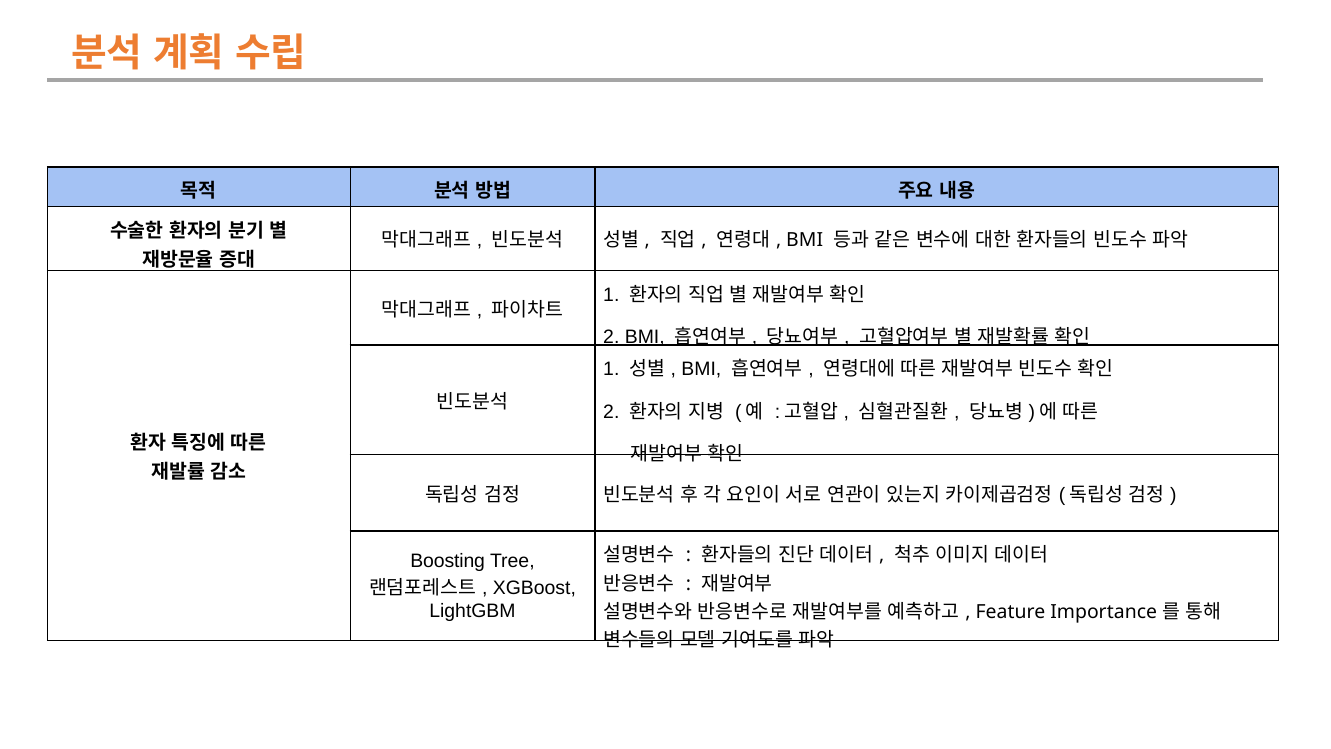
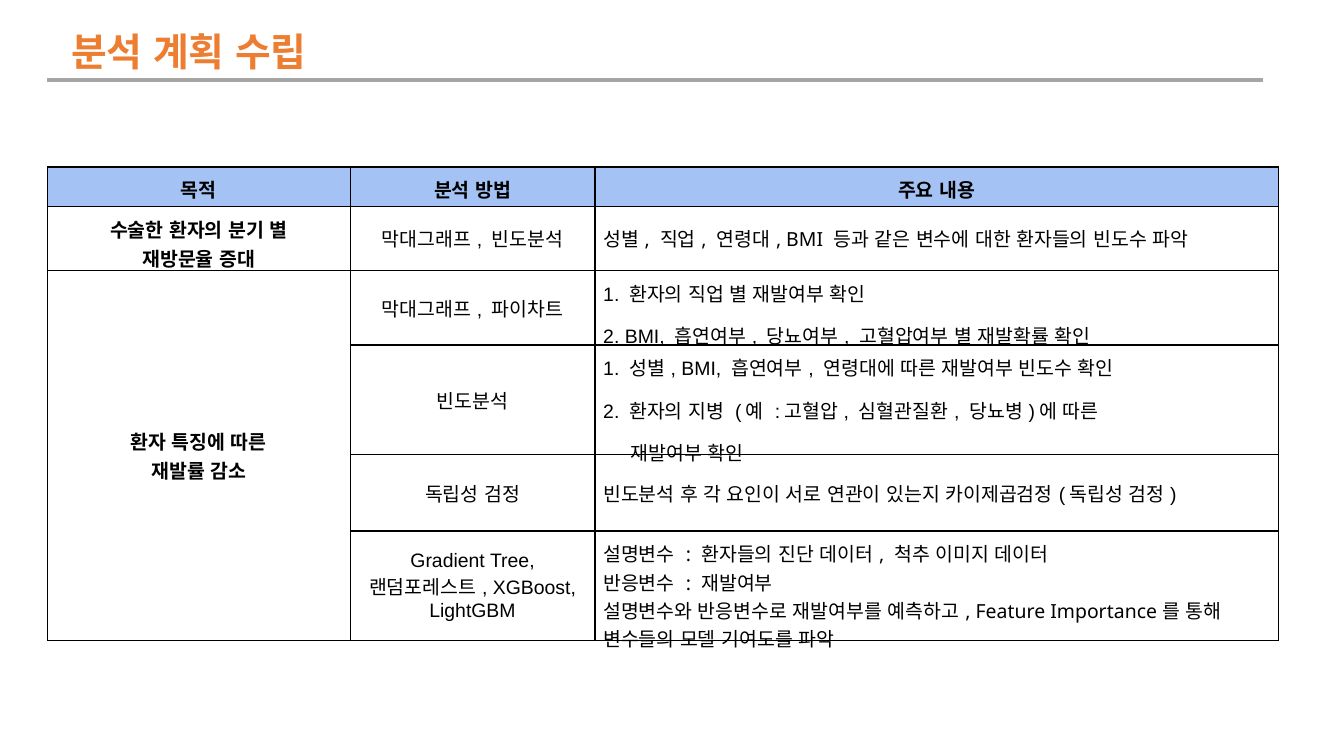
Boosting: Boosting -> Gradient
